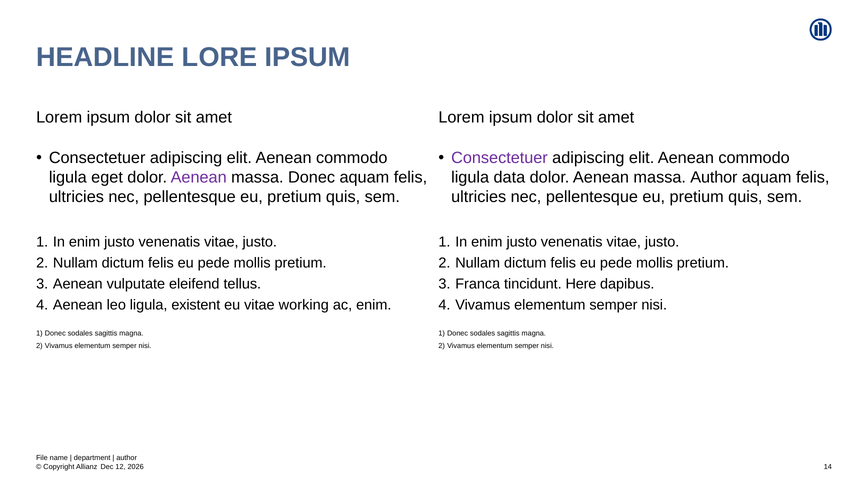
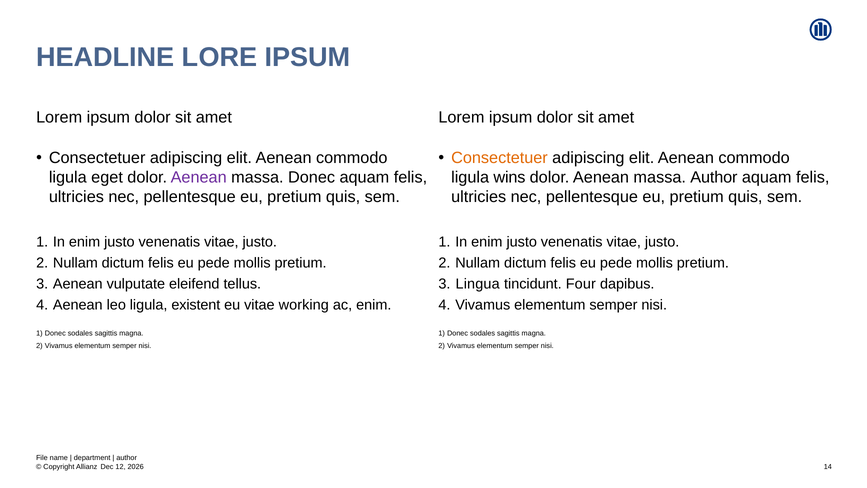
Consectetuer at (499, 158) colour: purple -> orange
data: data -> wins
Franca: Franca -> Lingua
Here: Here -> Four
